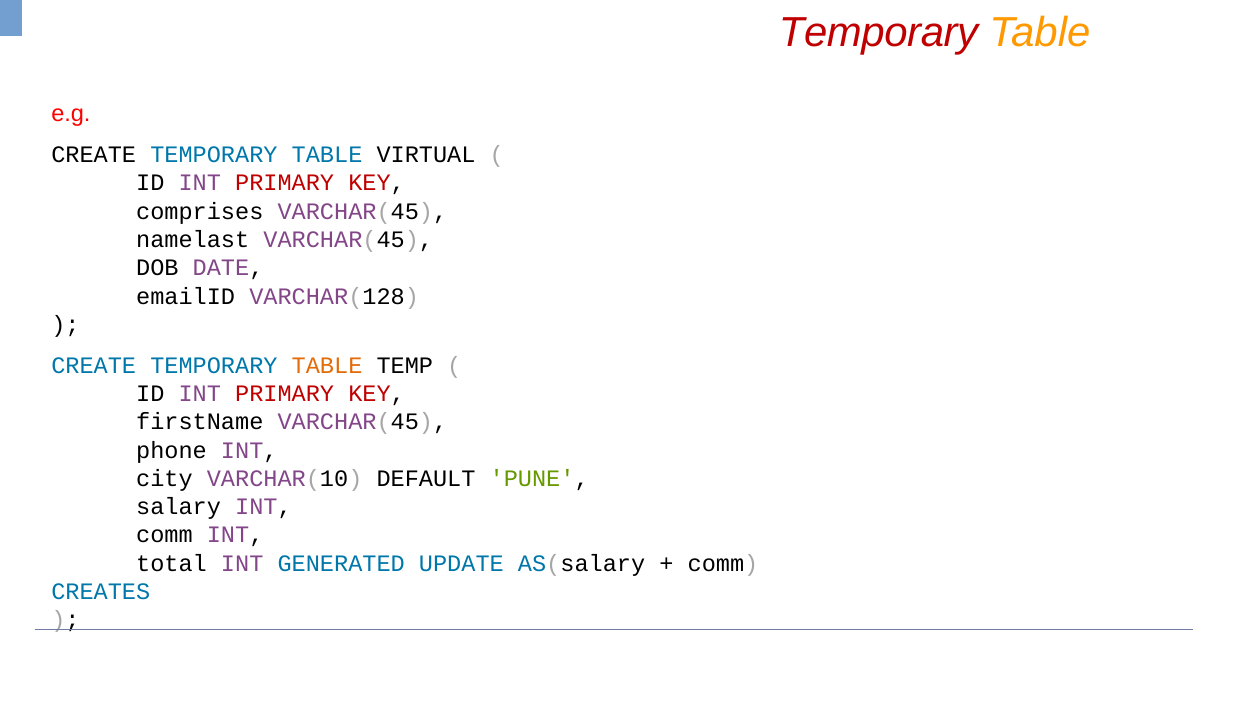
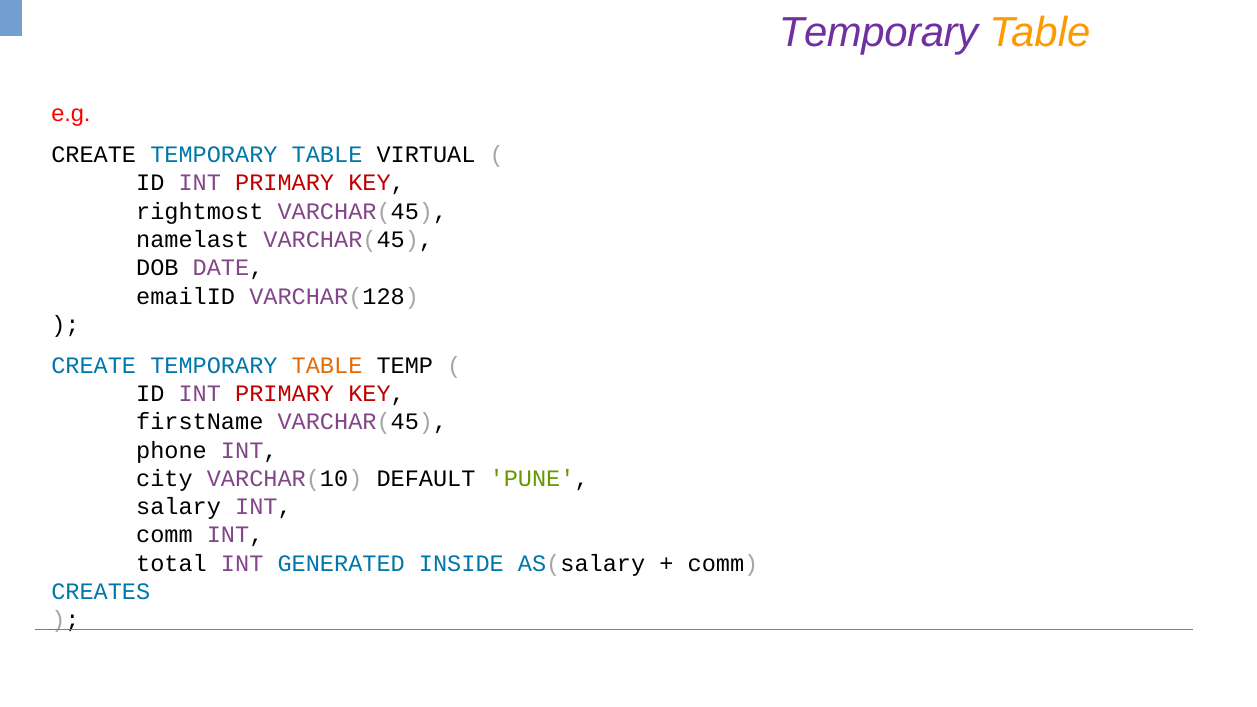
Temporary at (879, 33) colour: red -> purple
comprises: comprises -> rightmost
UPDATE: UPDATE -> INSIDE
